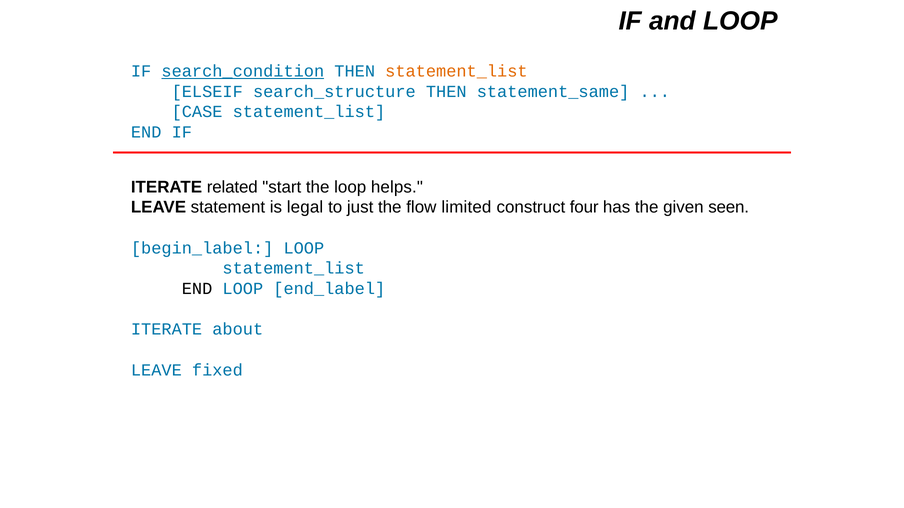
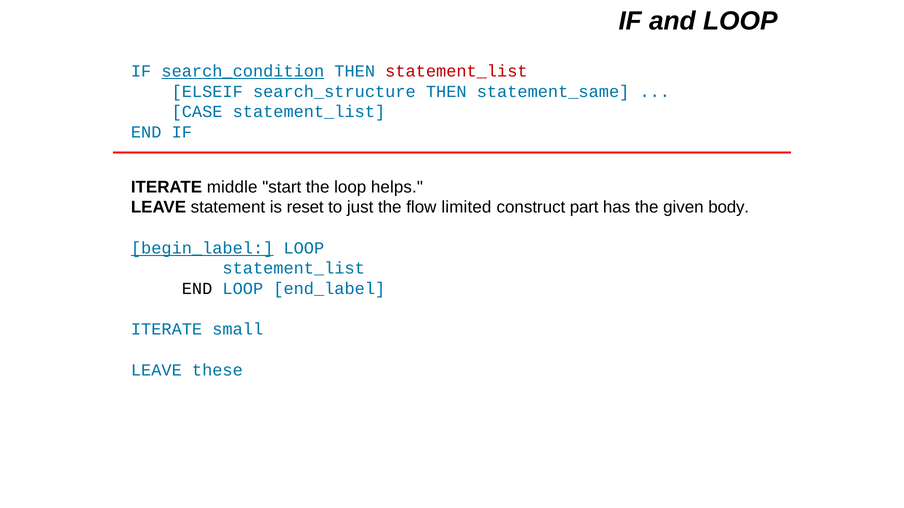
statement_list at (456, 71) colour: orange -> red
related: related -> middle
legal: legal -> reset
four: four -> part
seen: seen -> body
begin_label underline: none -> present
about: about -> small
fixed: fixed -> these
